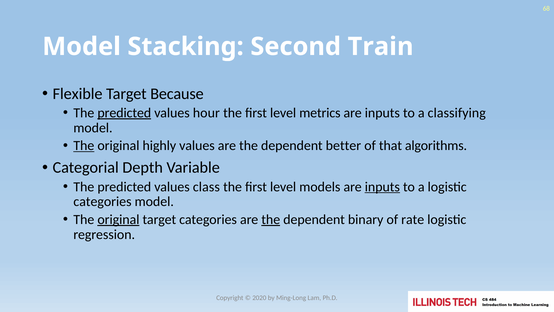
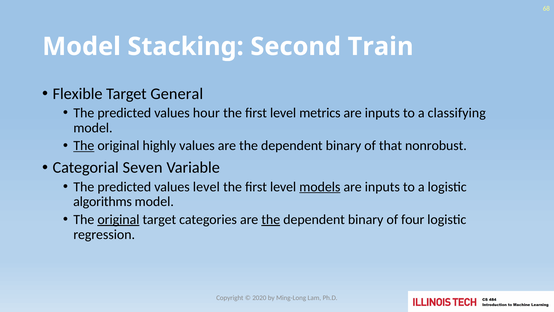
Because: Because -> General
predicted at (124, 113) underline: present -> none
better at (343, 146): better -> binary
algorithms: algorithms -> nonrobust
Depth: Depth -> Seven
values class: class -> level
models underline: none -> present
inputs at (382, 187) underline: present -> none
categories at (102, 201): categories -> algorithms
rate: rate -> four
